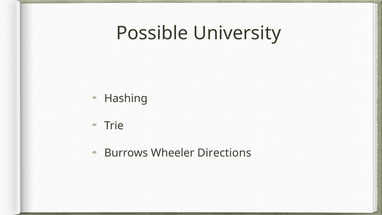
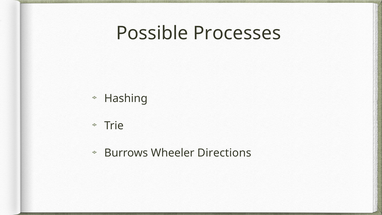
University: University -> Processes
